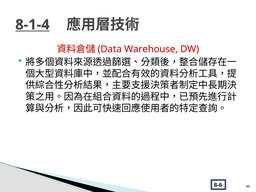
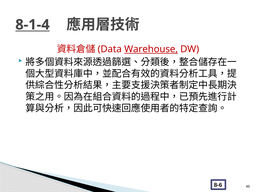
Warehouse underline: none -> present
